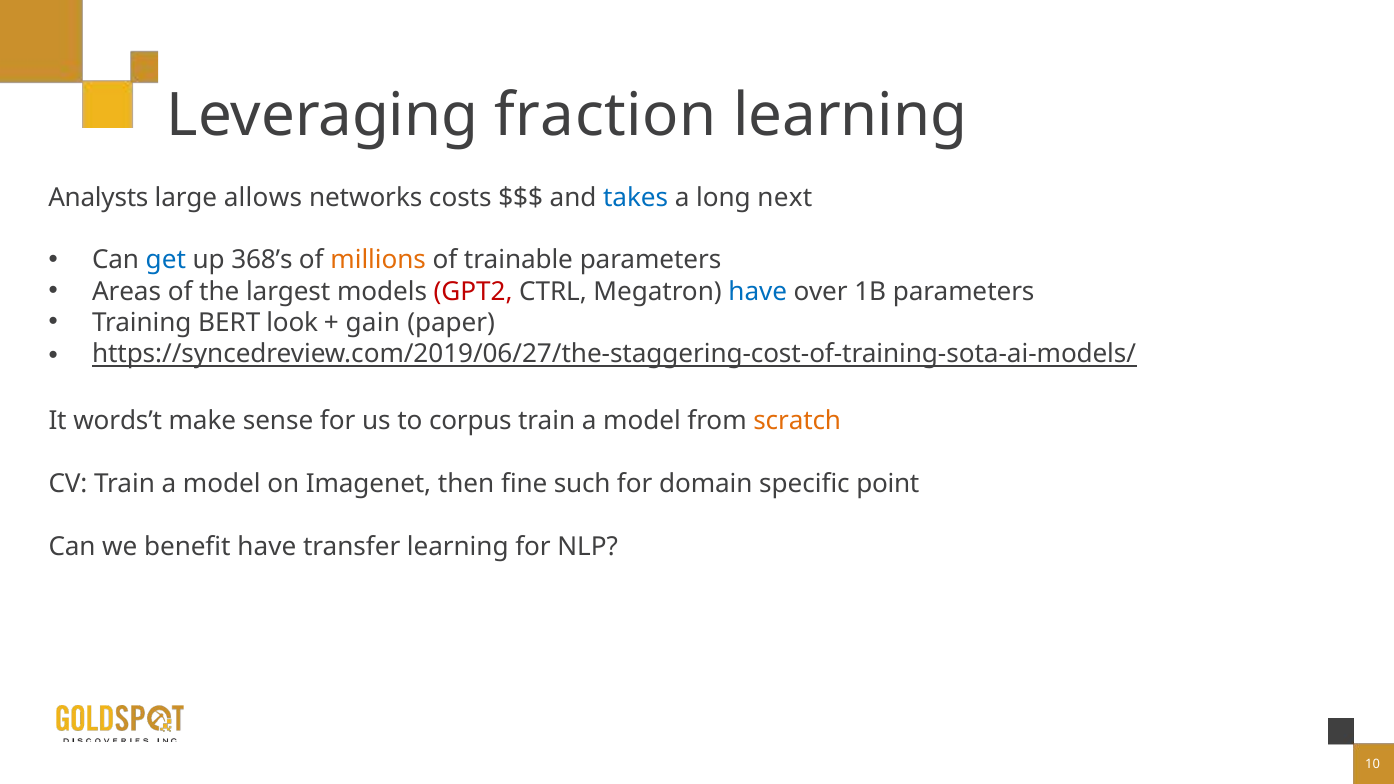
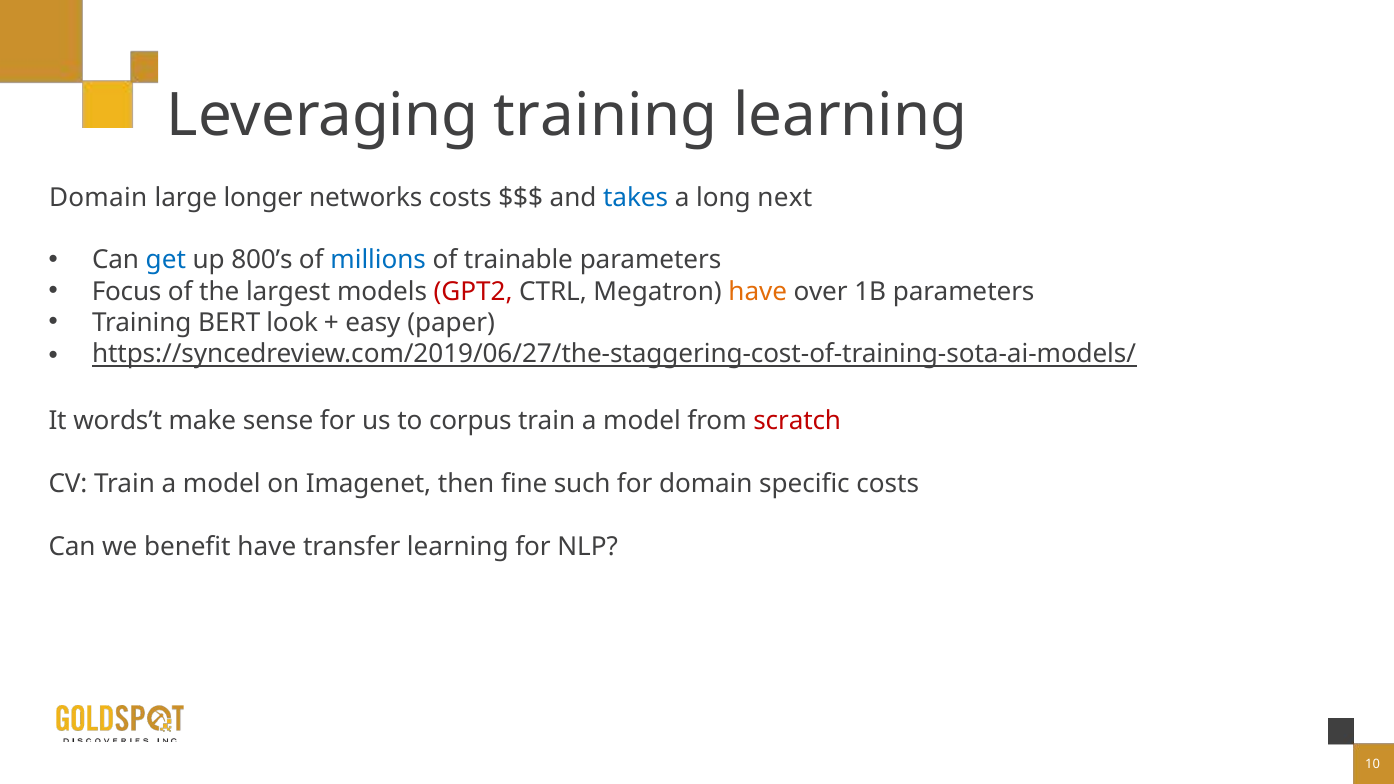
Leveraging fraction: fraction -> training
Analysts at (98, 198): Analysts -> Domain
allows: allows -> longer
368’s: 368’s -> 800’s
millions colour: orange -> blue
Areas: Areas -> Focus
have at (758, 292) colour: blue -> orange
gain: gain -> easy
scratch colour: orange -> red
specific point: point -> costs
